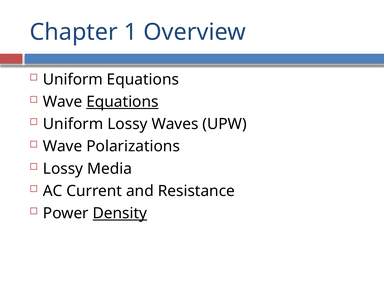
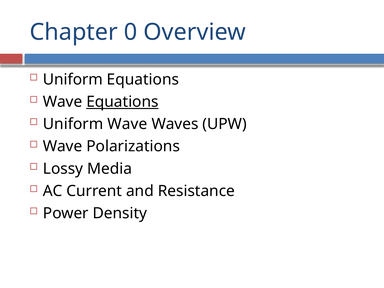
1: 1 -> 0
Uniform Lossy: Lossy -> Wave
Density underline: present -> none
